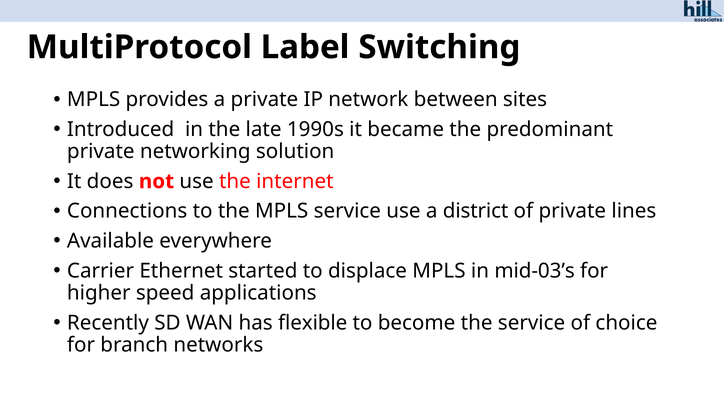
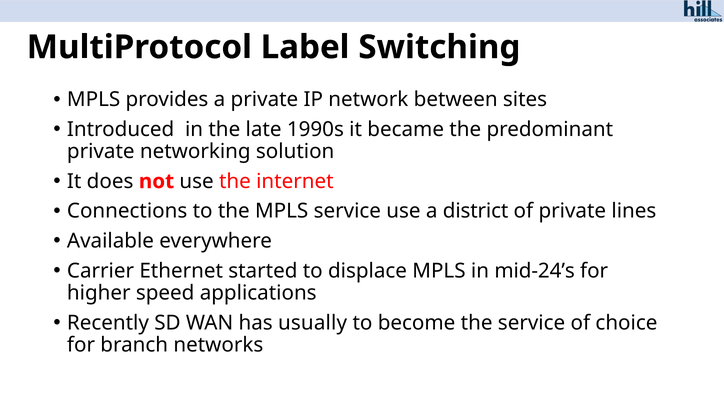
mid-03’s: mid-03’s -> mid-24’s
flexible: flexible -> usually
